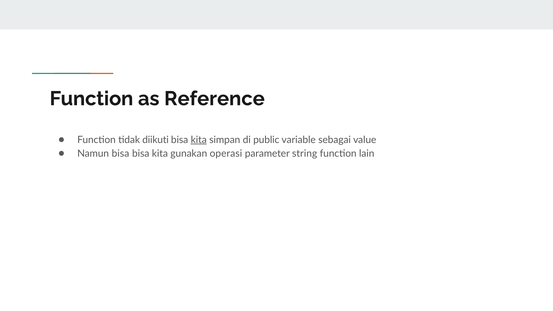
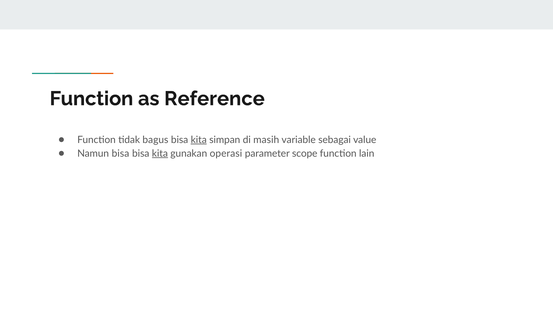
diikuti: diikuti -> bagus
public: public -> masih
kita at (160, 154) underline: none -> present
string: string -> scope
